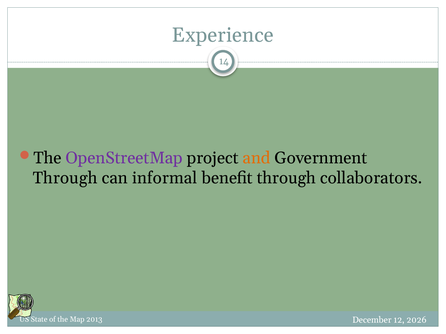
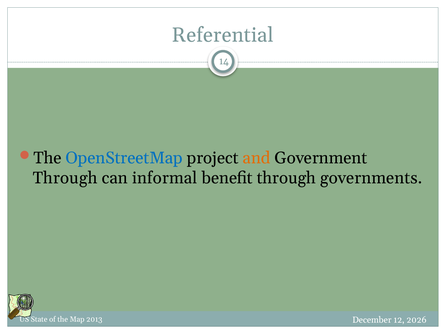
Experience: Experience -> Referential
OpenStreetMap colour: purple -> blue
collaborators: collaborators -> governments
